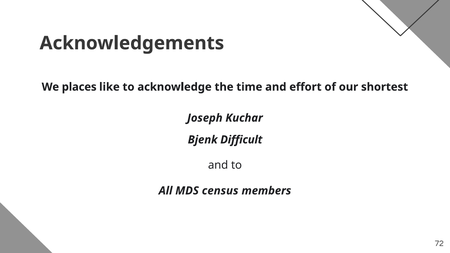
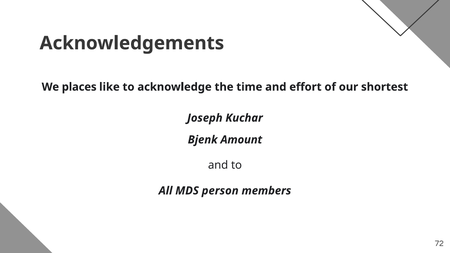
Difficult: Difficult -> Amount
census: census -> person
